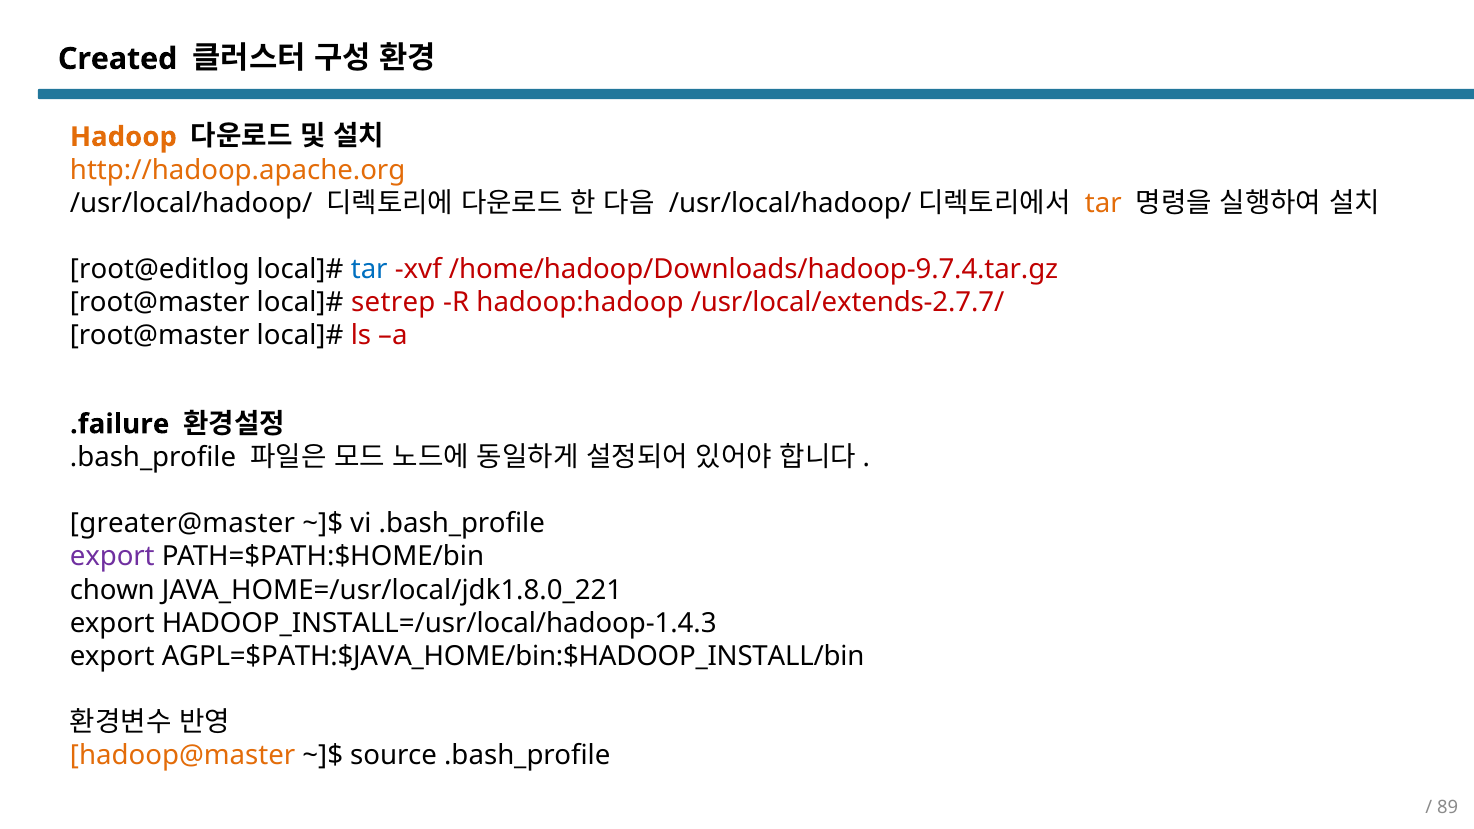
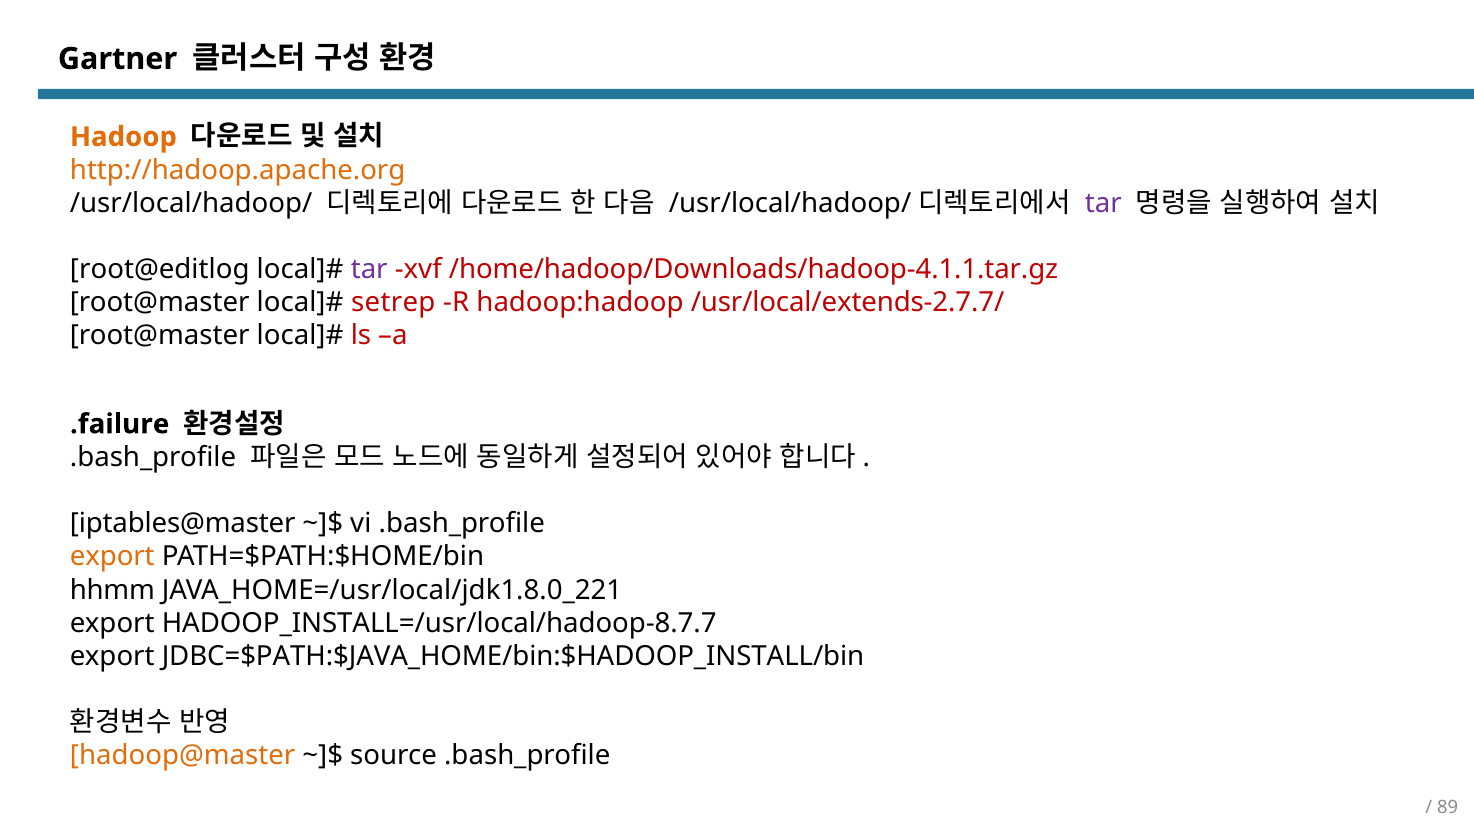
Created: Created -> Gartner
tar at (1103, 203) colour: orange -> purple
tar at (369, 270) colour: blue -> purple
/home/hadoop/Downloads/hadoop-9.7.4.tar.gz: /home/hadoop/Downloads/hadoop-9.7.4.tar.gz -> /home/hadoop/Downloads/hadoop-4.1.1.tar.gz
greater@master: greater@master -> iptables@master
export at (112, 557) colour: purple -> orange
chown: chown -> hhmm
HADOOP_INSTALL=/usr/local/hadoop-1.4.3: HADOOP_INSTALL=/usr/local/hadoop-1.4.3 -> HADOOP_INSTALL=/usr/local/hadoop-8.7.7
AGPL=$PATH:$JAVA_HOME/bin:$HADOOP_INSTALL/bin: AGPL=$PATH:$JAVA_HOME/bin:$HADOOP_INSTALL/bin -> JDBC=$PATH:$JAVA_HOME/bin:$HADOOP_INSTALL/bin
